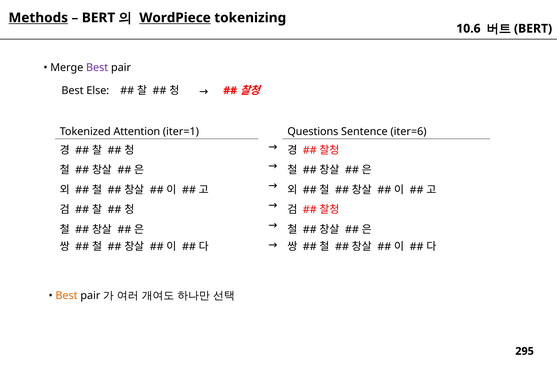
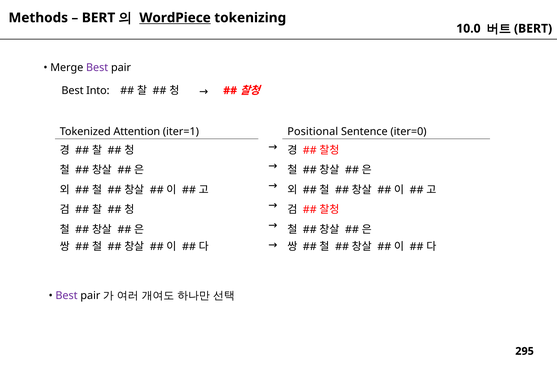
Methods underline: present -> none
10.6: 10.6 -> 10.0
Else: Else -> Into
Questions: Questions -> Positional
iter=6: iter=6 -> iter=0
Best at (67, 296) colour: orange -> purple
